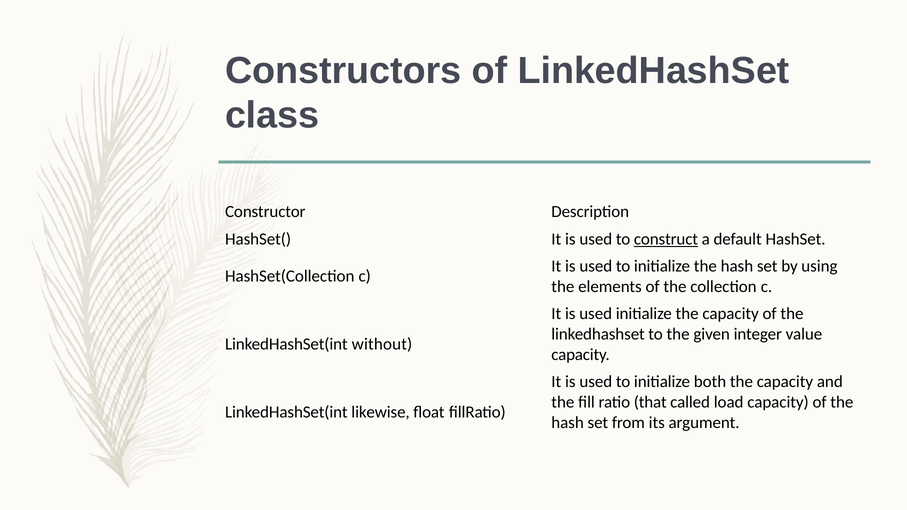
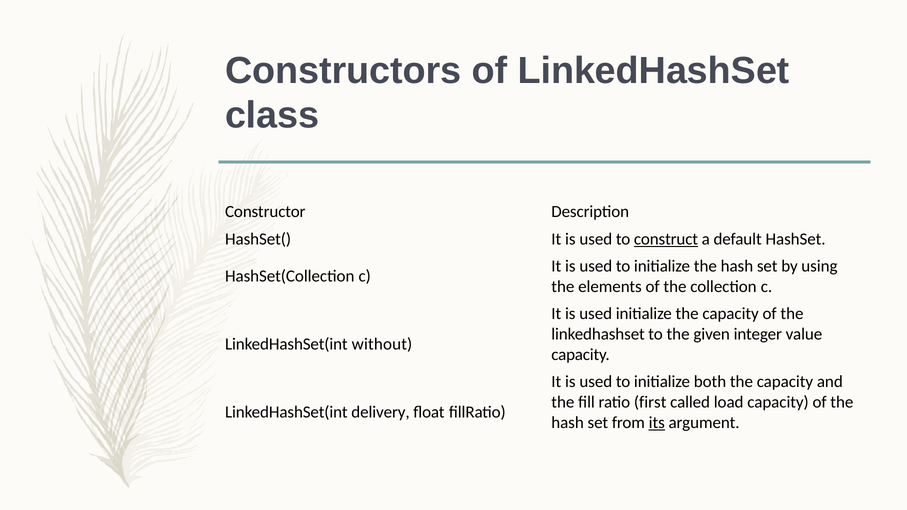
that: that -> first
likewise: likewise -> delivery
its underline: none -> present
